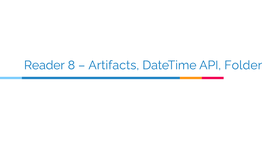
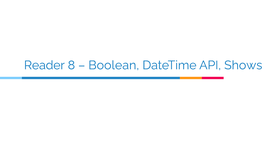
Artifacts: Artifacts -> Boolean
Folder: Folder -> Shows
